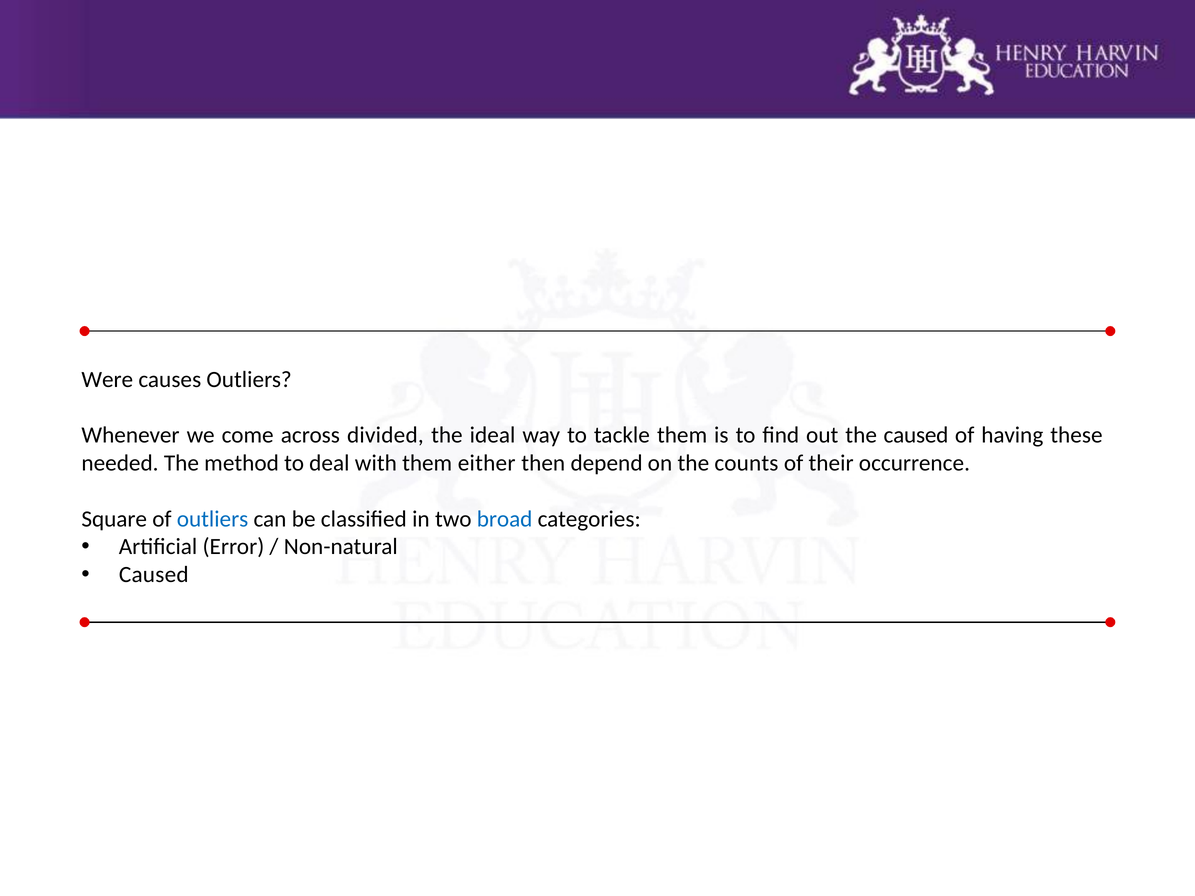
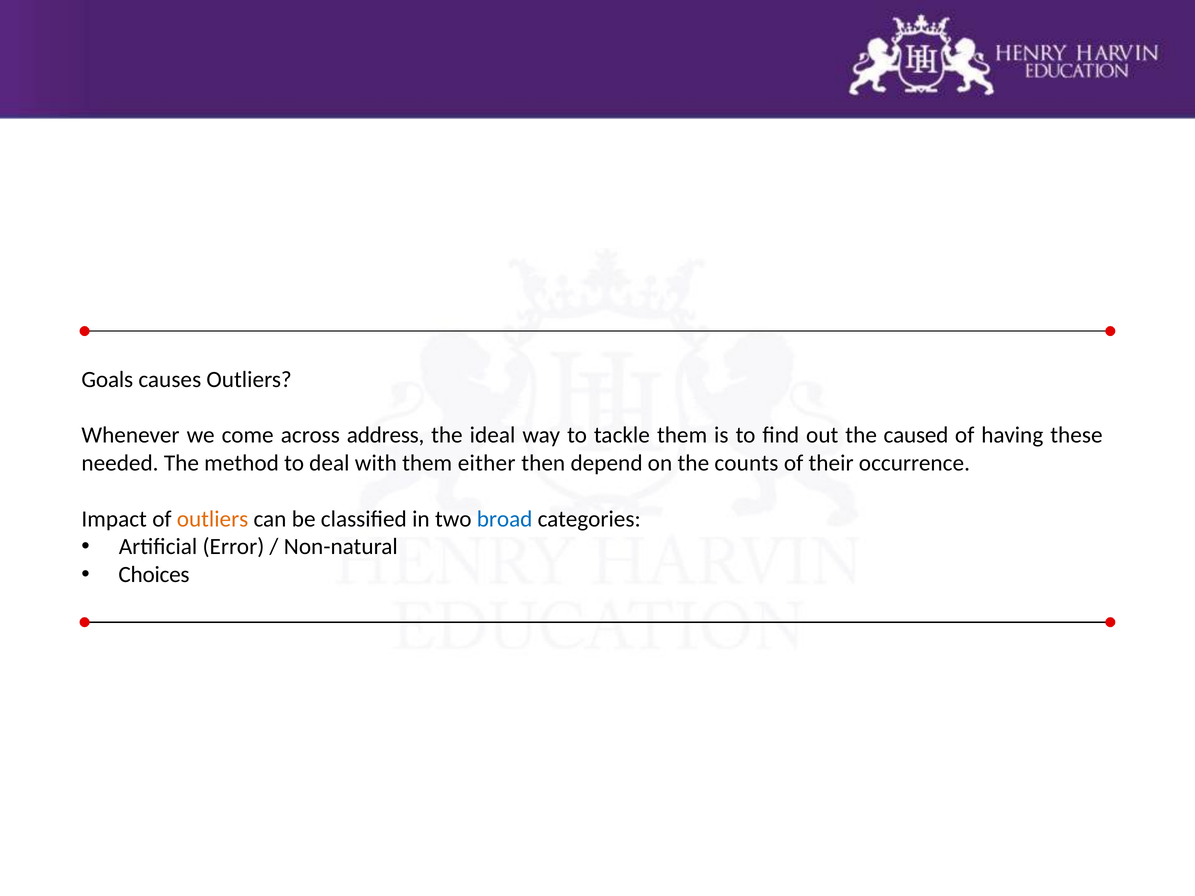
Were: Were -> Goals
divided: divided -> address
Square: Square -> Impact
outliers at (213, 519) colour: blue -> orange
Caused at (154, 575): Caused -> Choices
